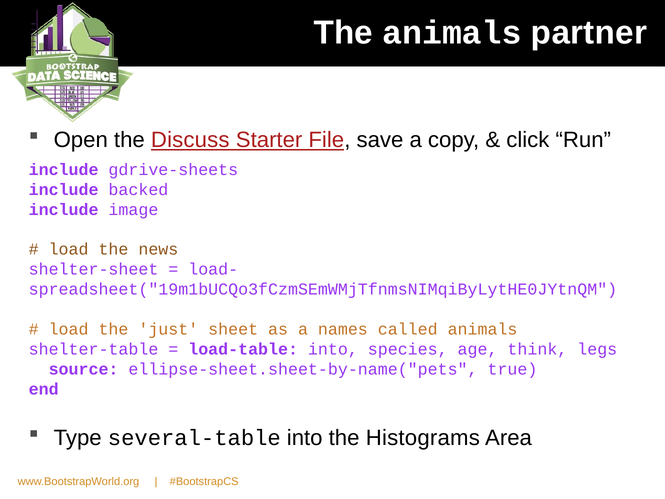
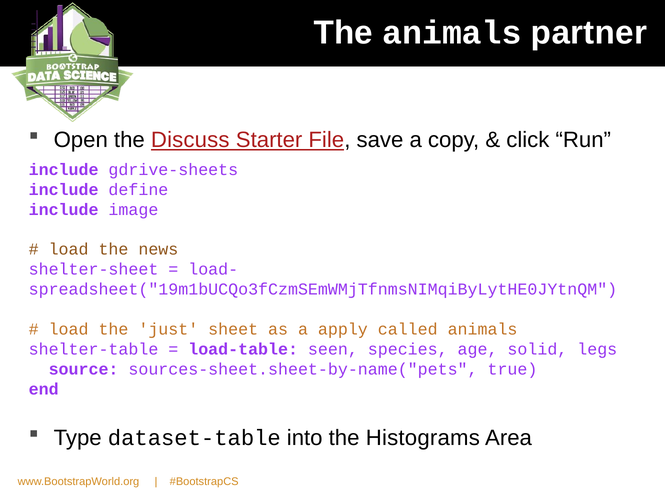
backed: backed -> define
names: names -> apply
load-table into: into -> seen
think: think -> solid
ellipse-sheet.sheet-by-name("pets: ellipse-sheet.sheet-by-name("pets -> sources-sheet.sheet-by-name("pets
several-table: several-table -> dataset-table
